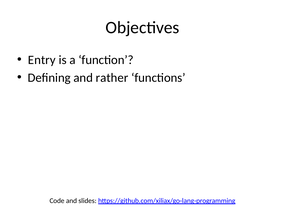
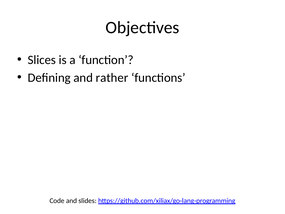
Entry: Entry -> Slices
